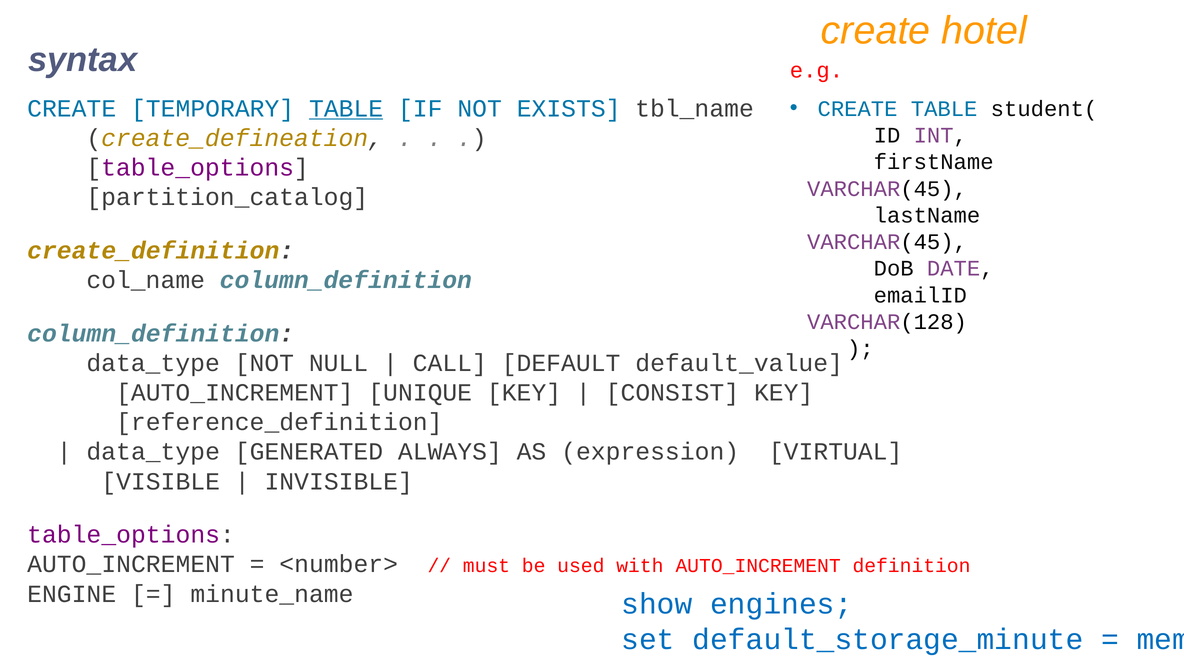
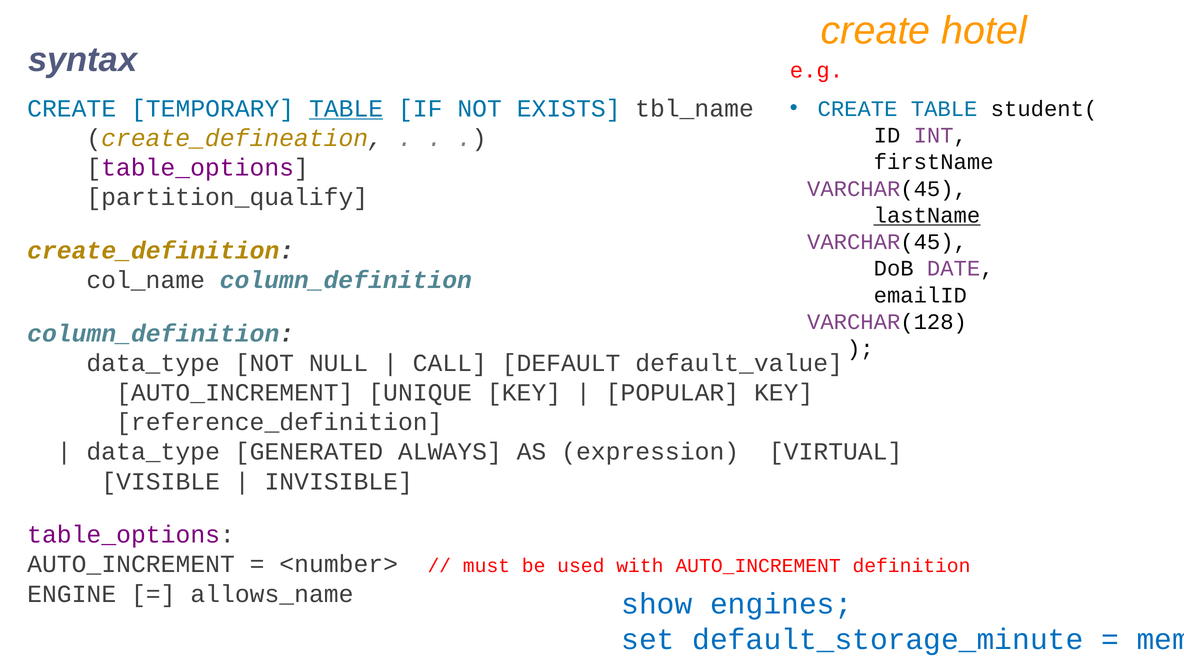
partition_catalog: partition_catalog -> partition_qualify
lastName underline: none -> present
CONSIST: CONSIST -> POPULAR
minute_name: minute_name -> allows_name
